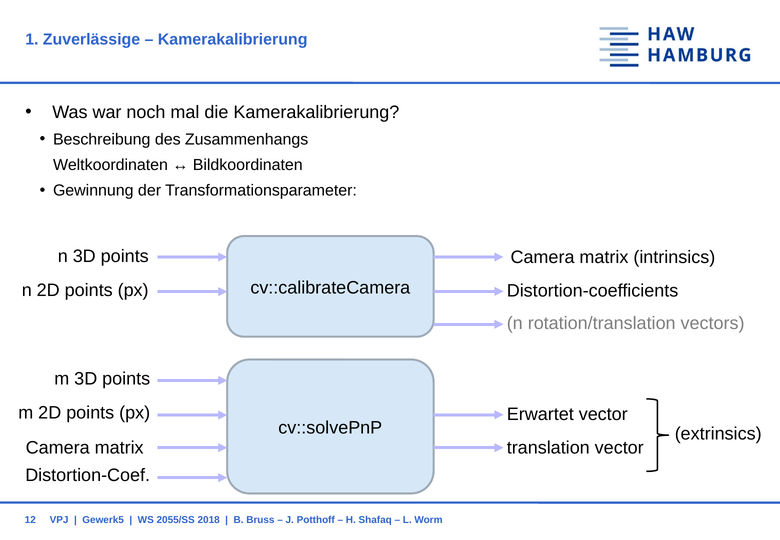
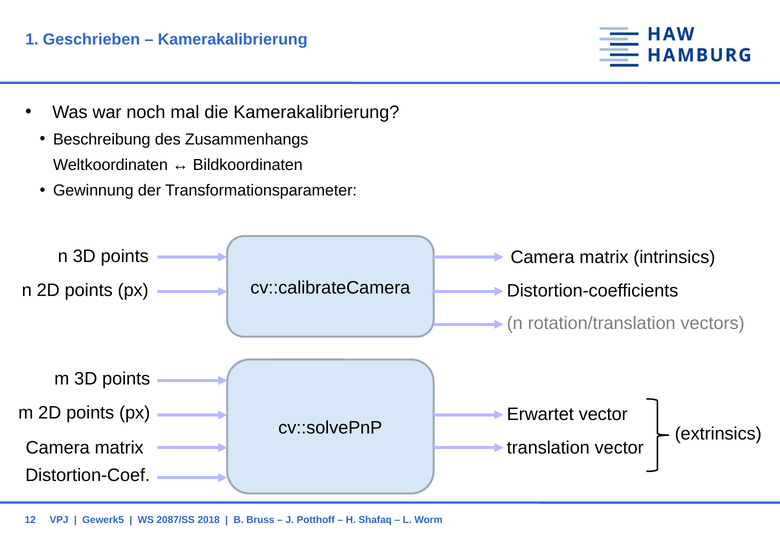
Zuverlässige: Zuverlässige -> Geschrieben
2055/SS: 2055/SS -> 2087/SS
